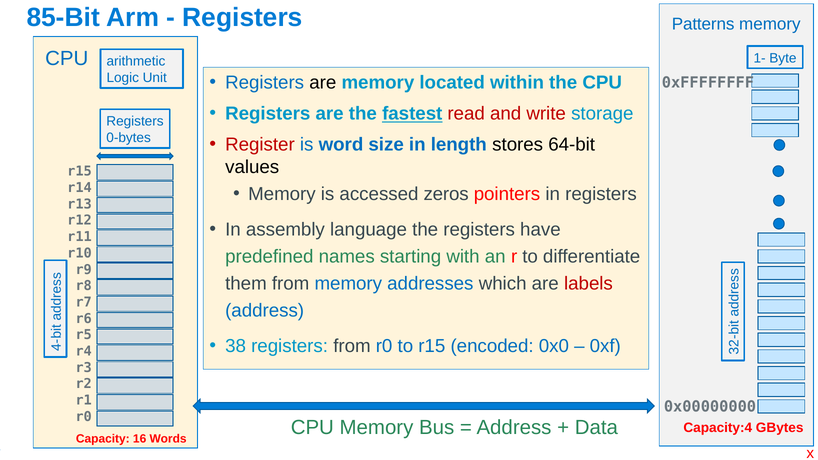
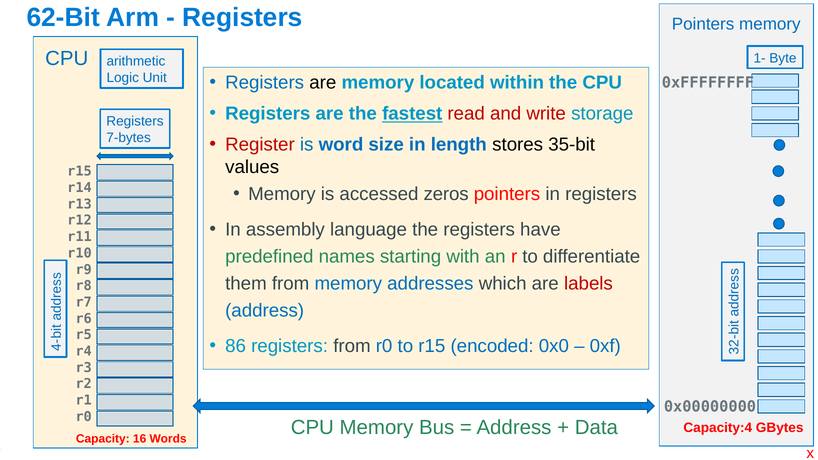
85-Bit: 85-Bit -> 62-Bit
Patterns at (703, 24): Patterns -> Pointers
0-bytes: 0-bytes -> 7-bytes
64-bit: 64-bit -> 35-bit
38: 38 -> 86
